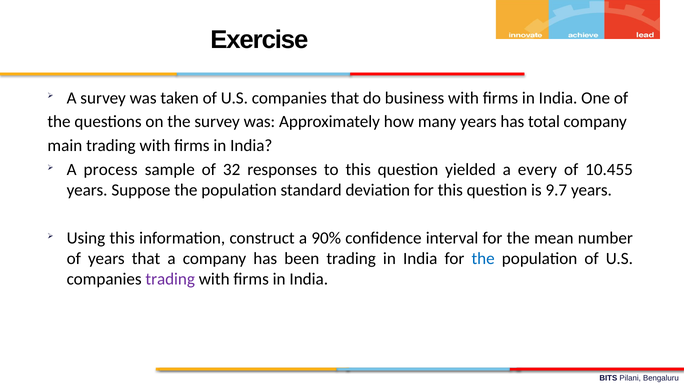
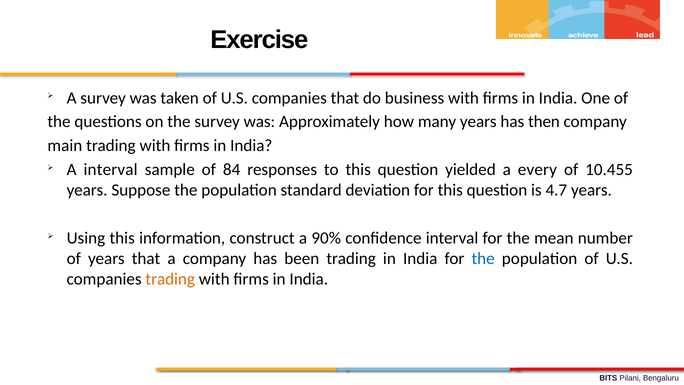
total: total -> then
A process: process -> interval
32: 32 -> 84
9.7: 9.7 -> 4.7
trading at (170, 279) colour: purple -> orange
